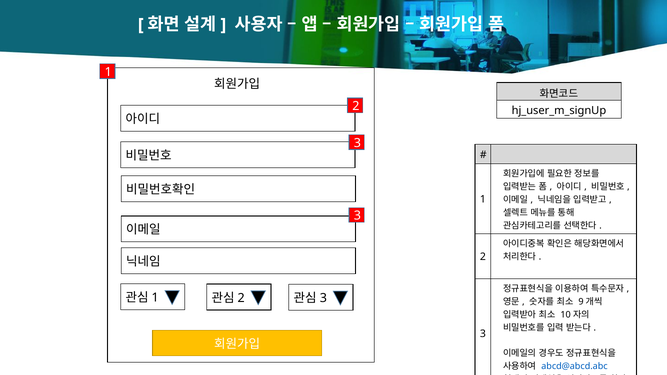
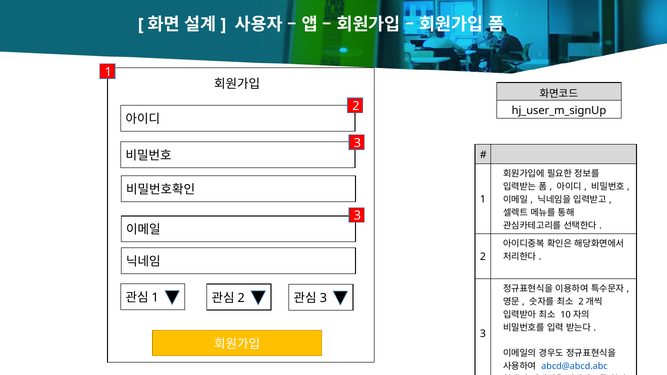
9 at (581, 302): 9 -> 2
